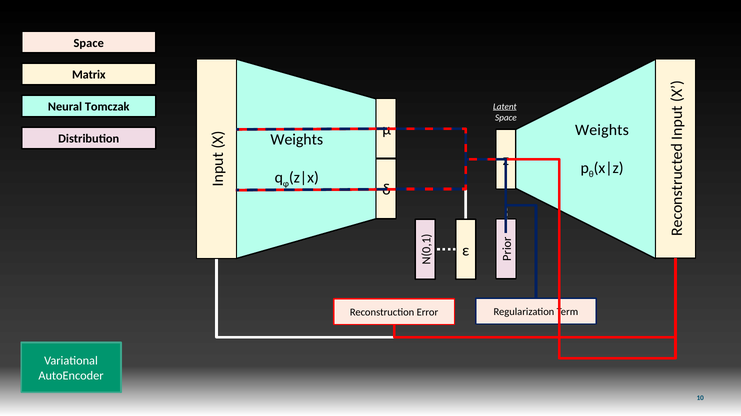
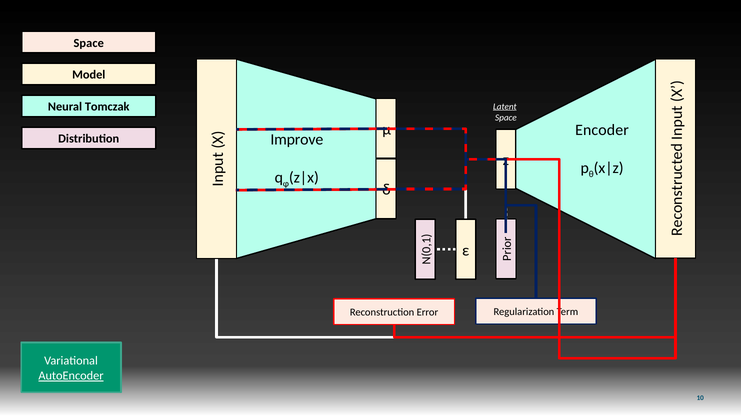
Matrix: Matrix -> Model
Weights at (602, 130): Weights -> Encoder
Weights at (297, 140): Weights -> Improve
AutoEncoder underline: none -> present
